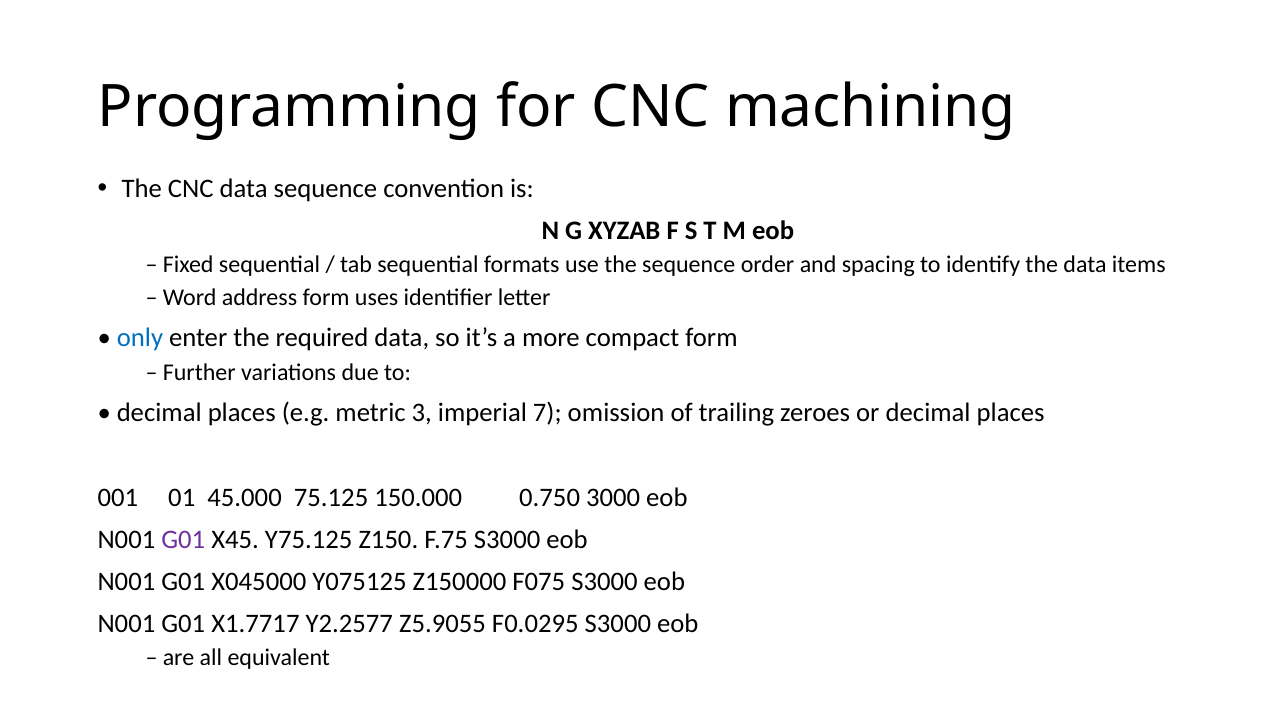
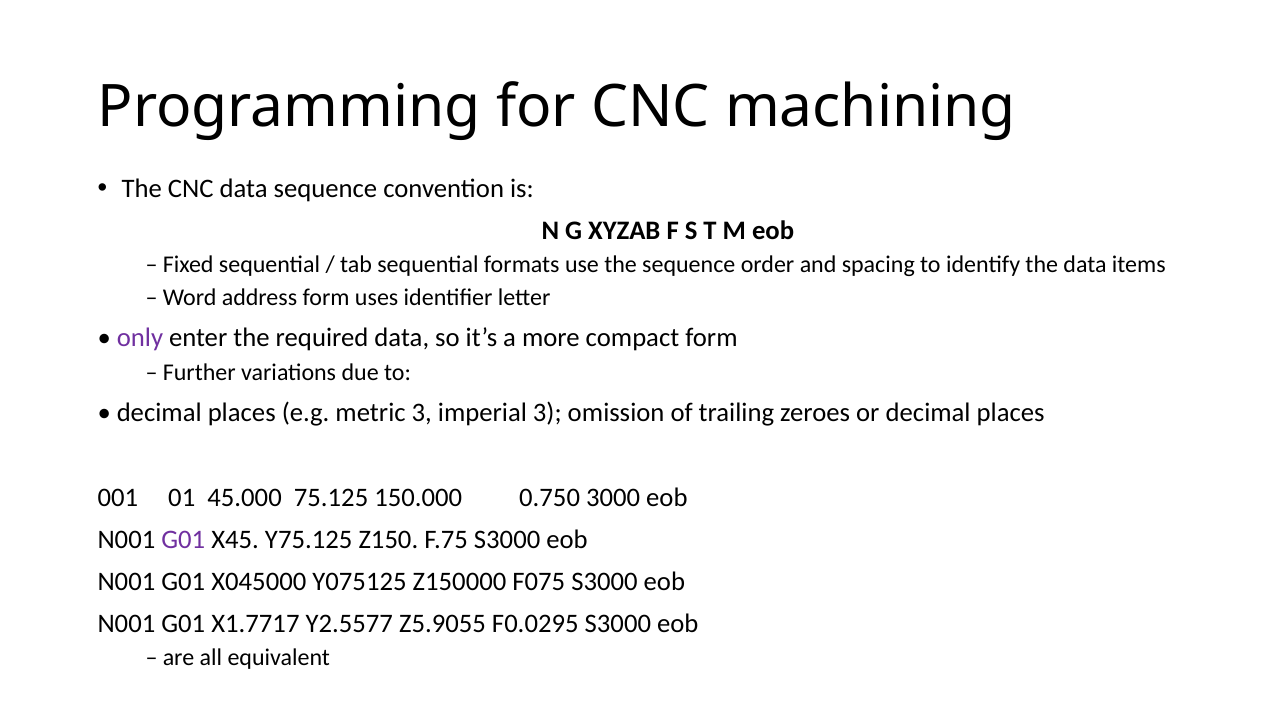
only colour: blue -> purple
imperial 7: 7 -> 3
Y2.2577: Y2.2577 -> Y2.5577
